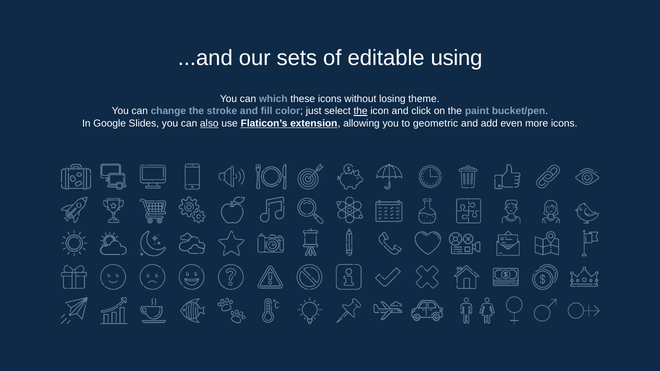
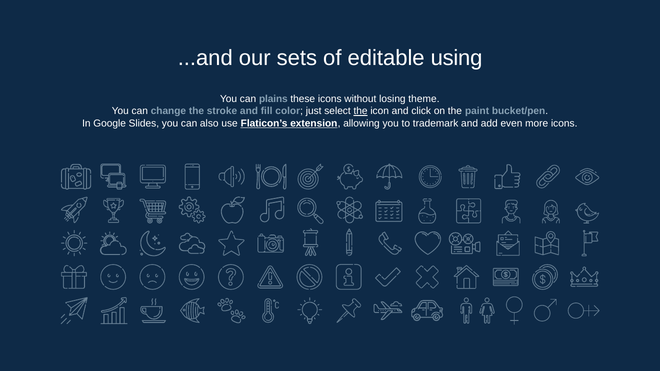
which: which -> plains
also underline: present -> none
geometric: geometric -> trademark
